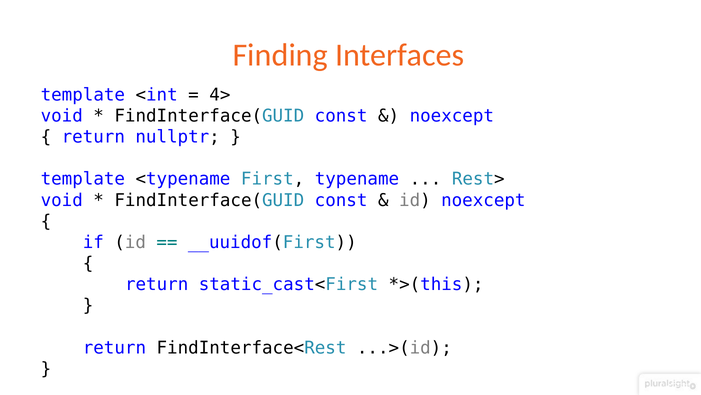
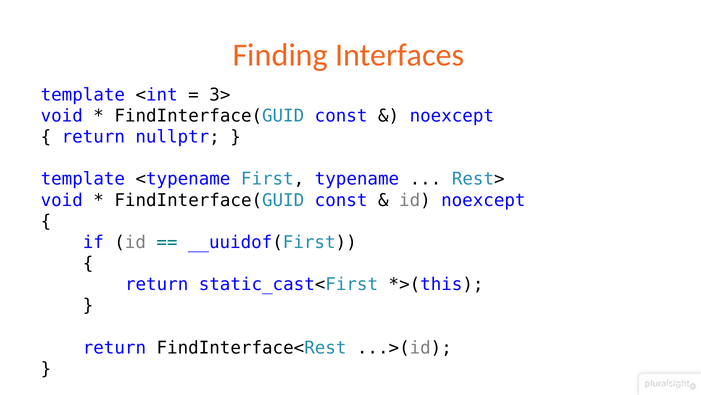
4>: 4> -> 3>
